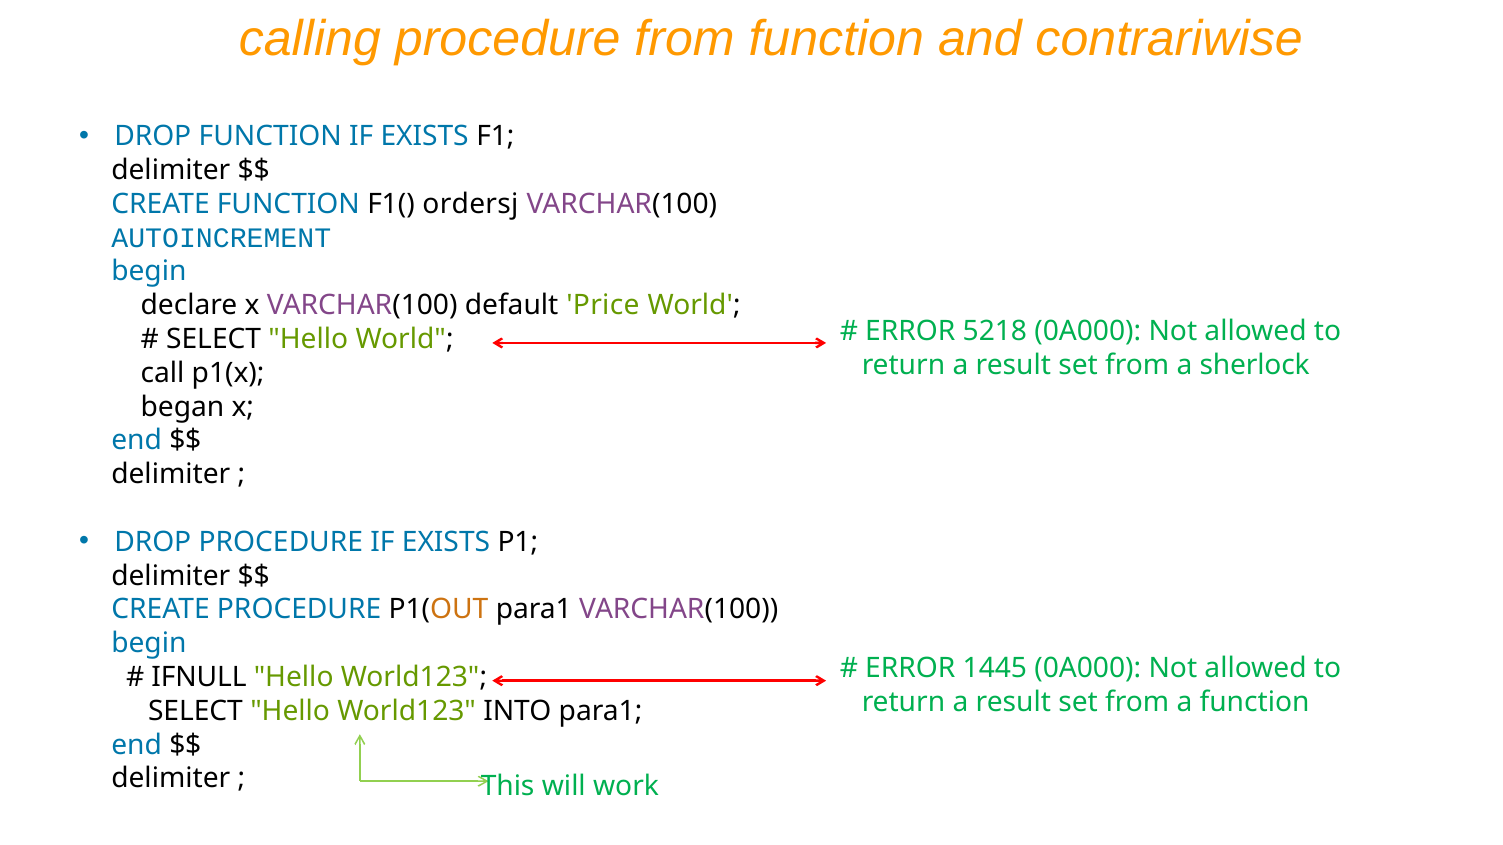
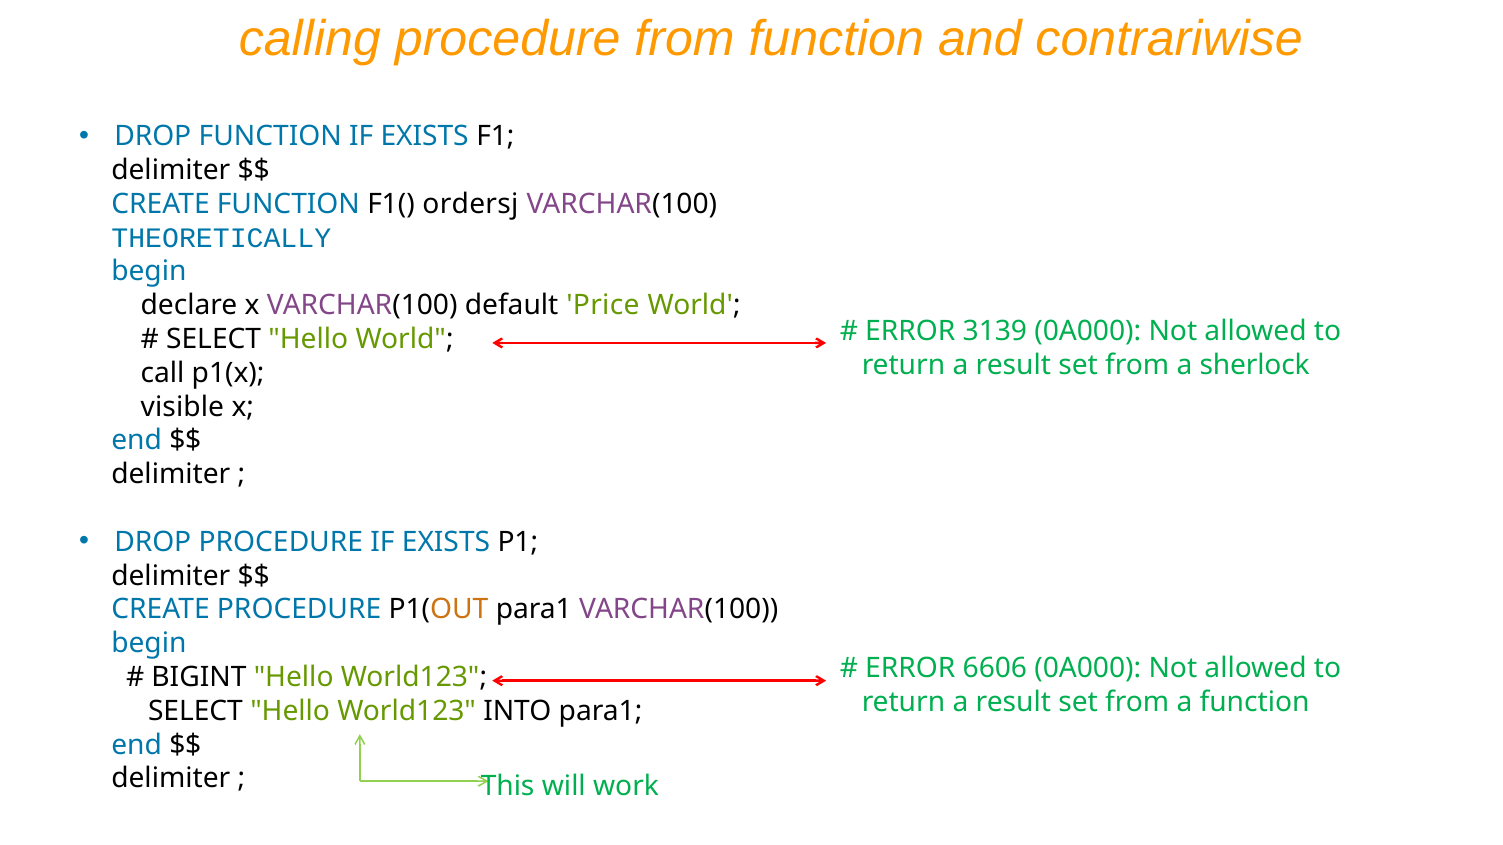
AUTOINCREMENT: AUTOINCREMENT -> THEORETICALLY
5218: 5218 -> 3139
began: began -> visible
1445: 1445 -> 6606
IFNULL: IFNULL -> BIGINT
